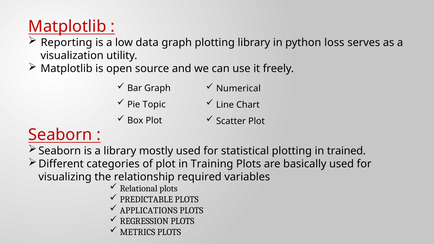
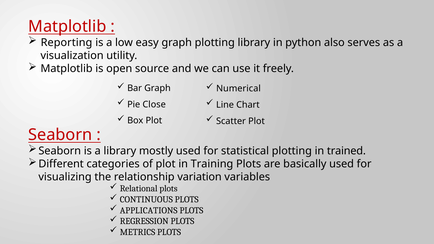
data: data -> easy
loss: loss -> also
Topic: Topic -> Close
required: required -> variation
PREDICTABLE: PREDICTABLE -> CONTINUOUS
